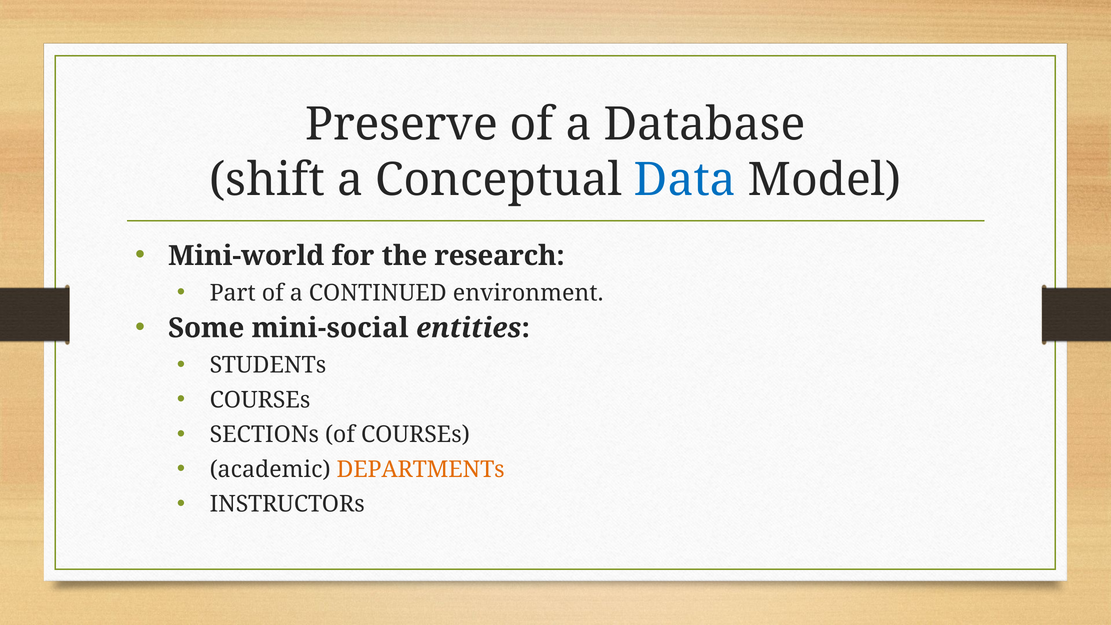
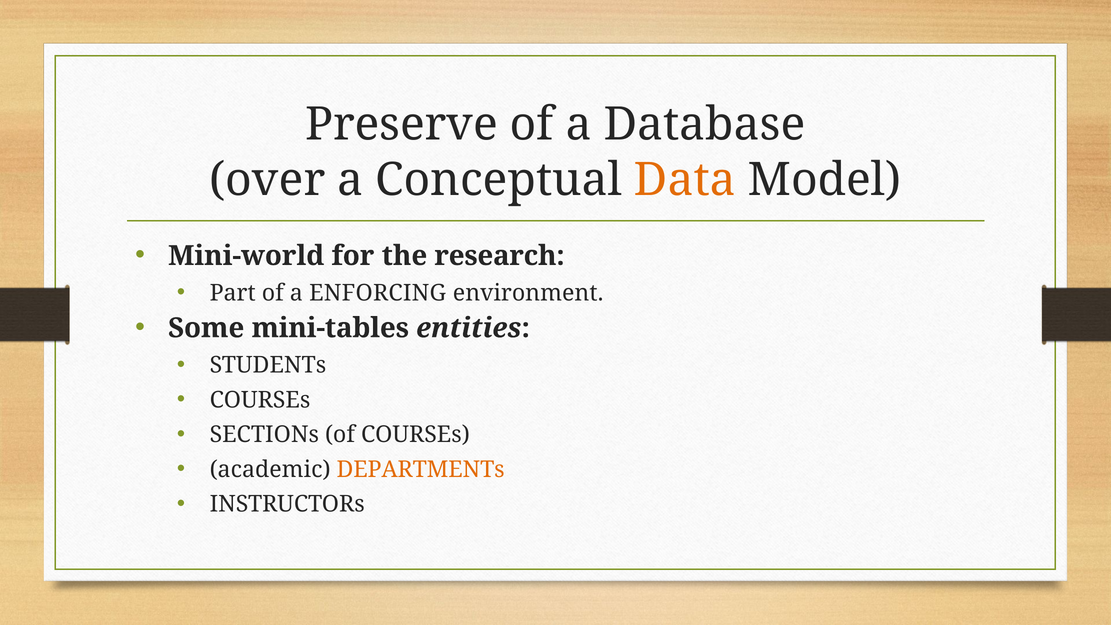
shift: shift -> over
Data colour: blue -> orange
CONTINUED: CONTINUED -> ENFORCING
mini-social: mini-social -> mini-tables
